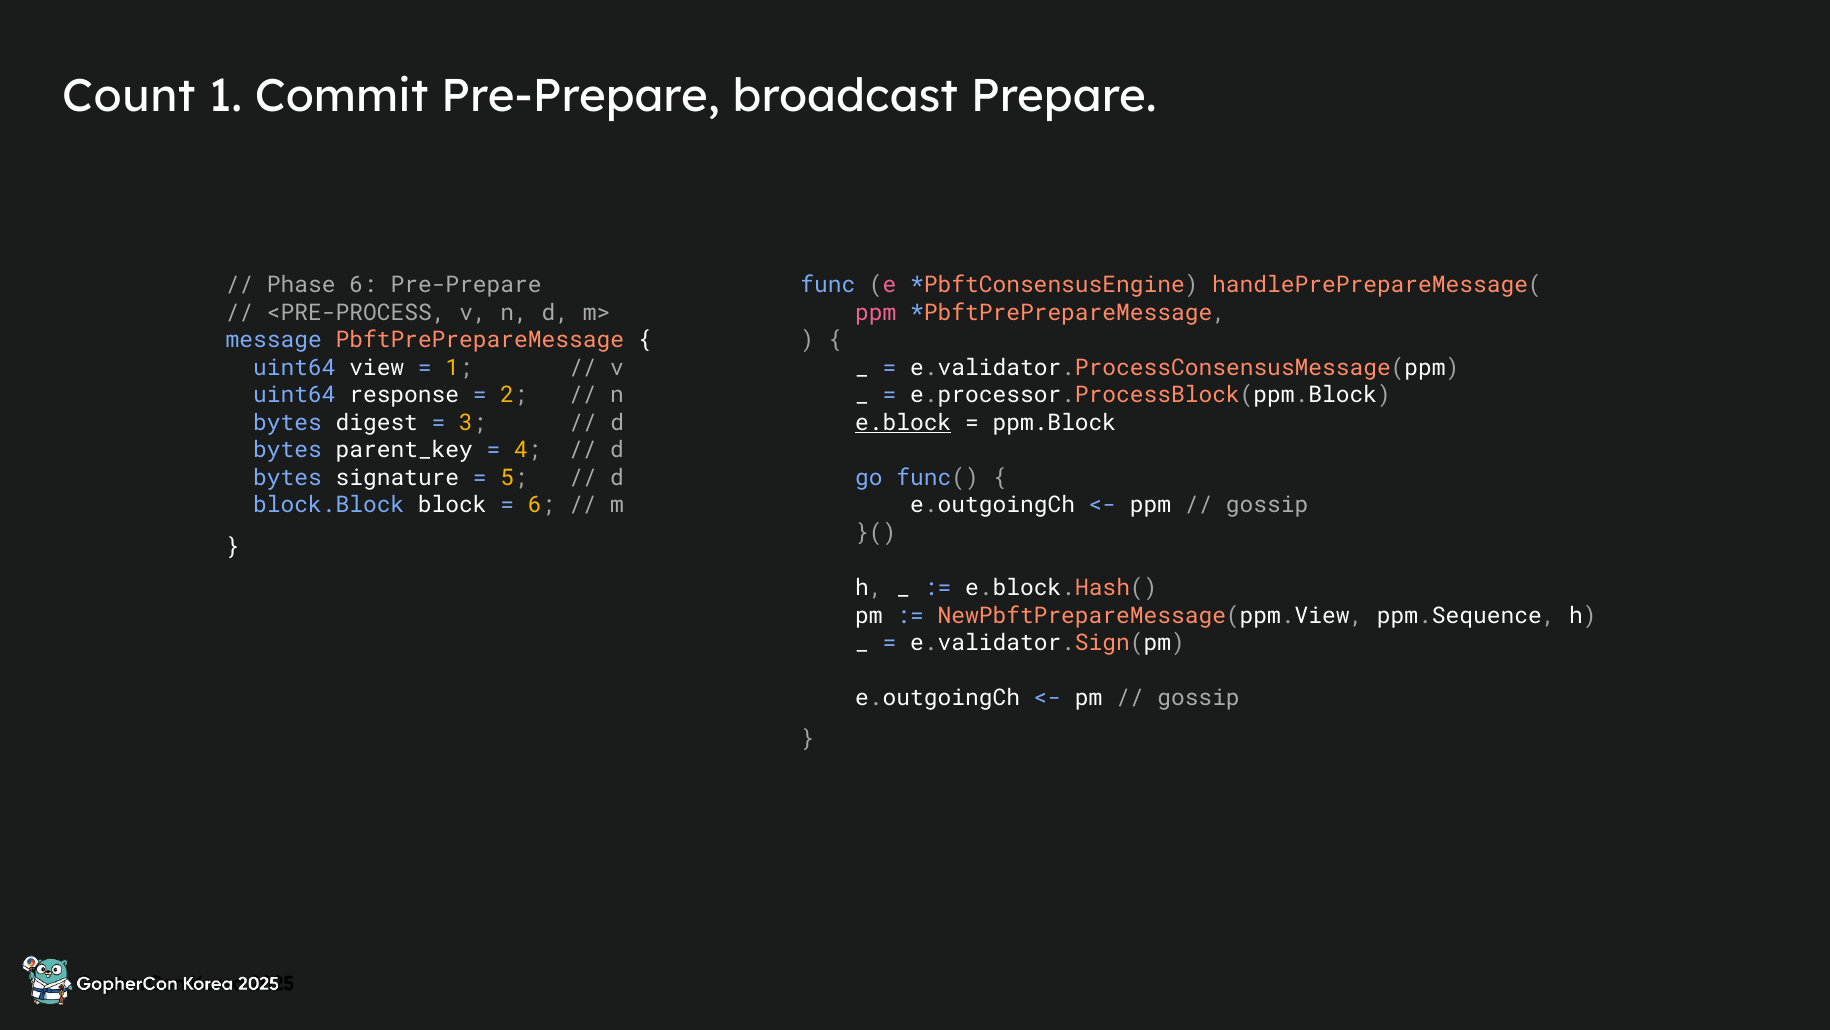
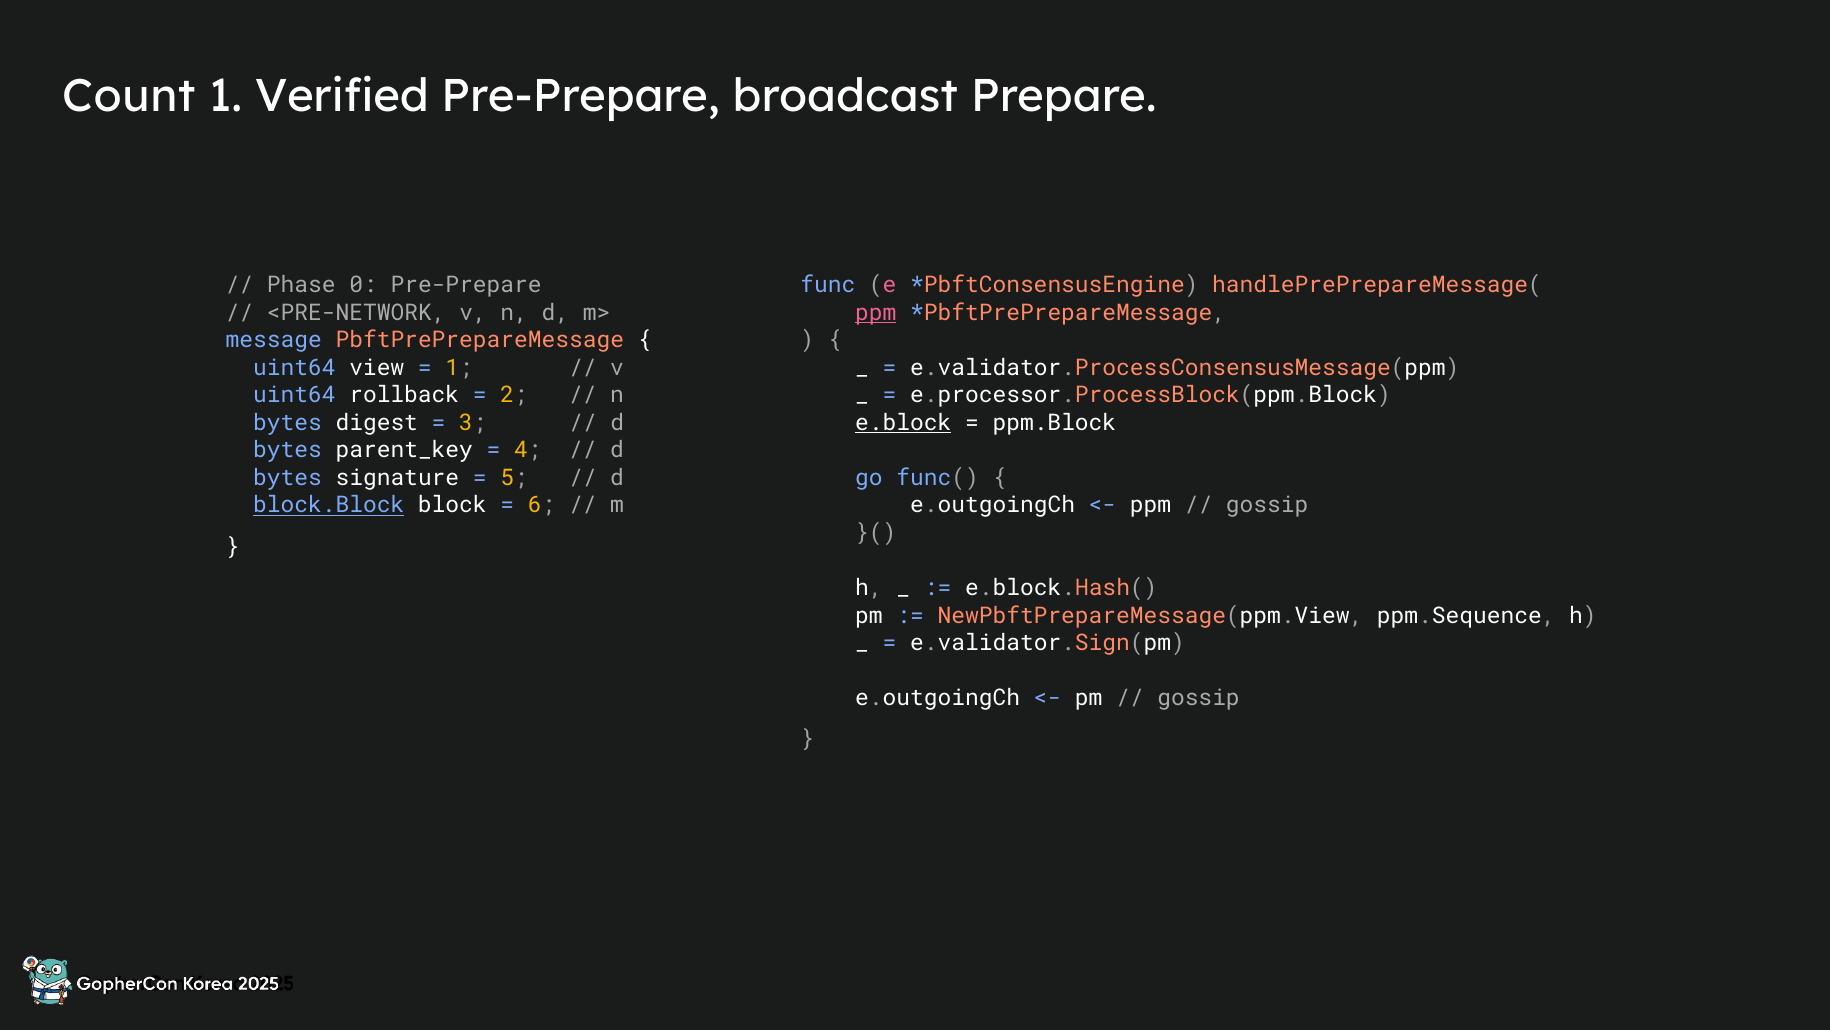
Commit: Commit -> Verified
Phase 6: 6 -> 0
<PRE-PROCESS: <PRE-PROCESS -> <PRE-NETWORK
ppm at (876, 312) underline: none -> present
response: response -> rollback
block.Block underline: none -> present
